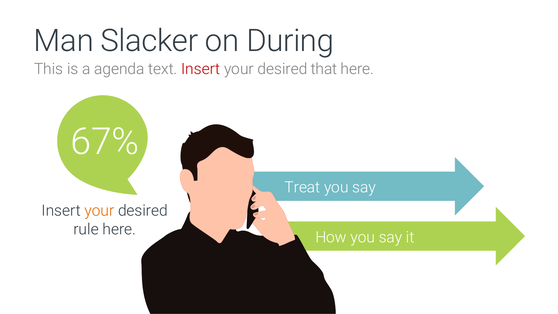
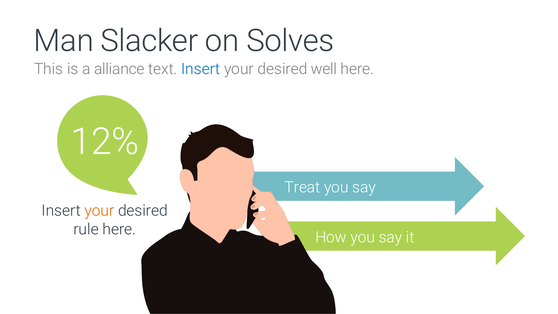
During: During -> Solves
agenda: agenda -> alliance
Insert at (201, 69) colour: red -> blue
that: that -> well
67%: 67% -> 12%
